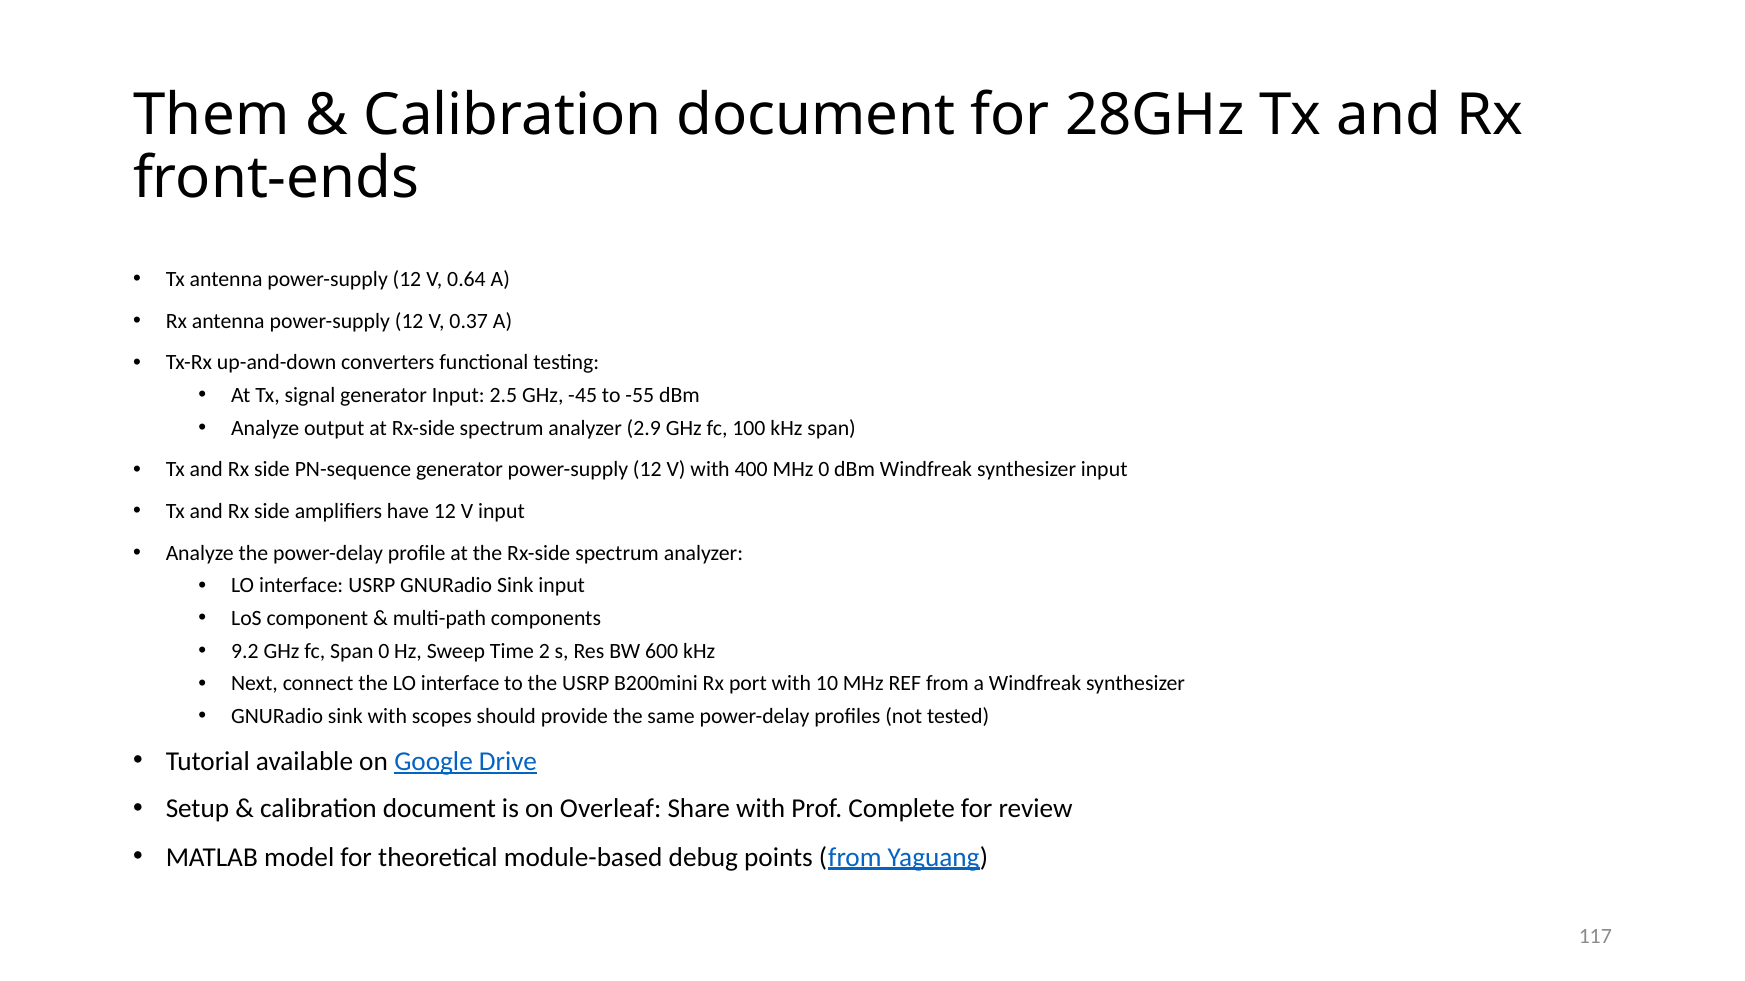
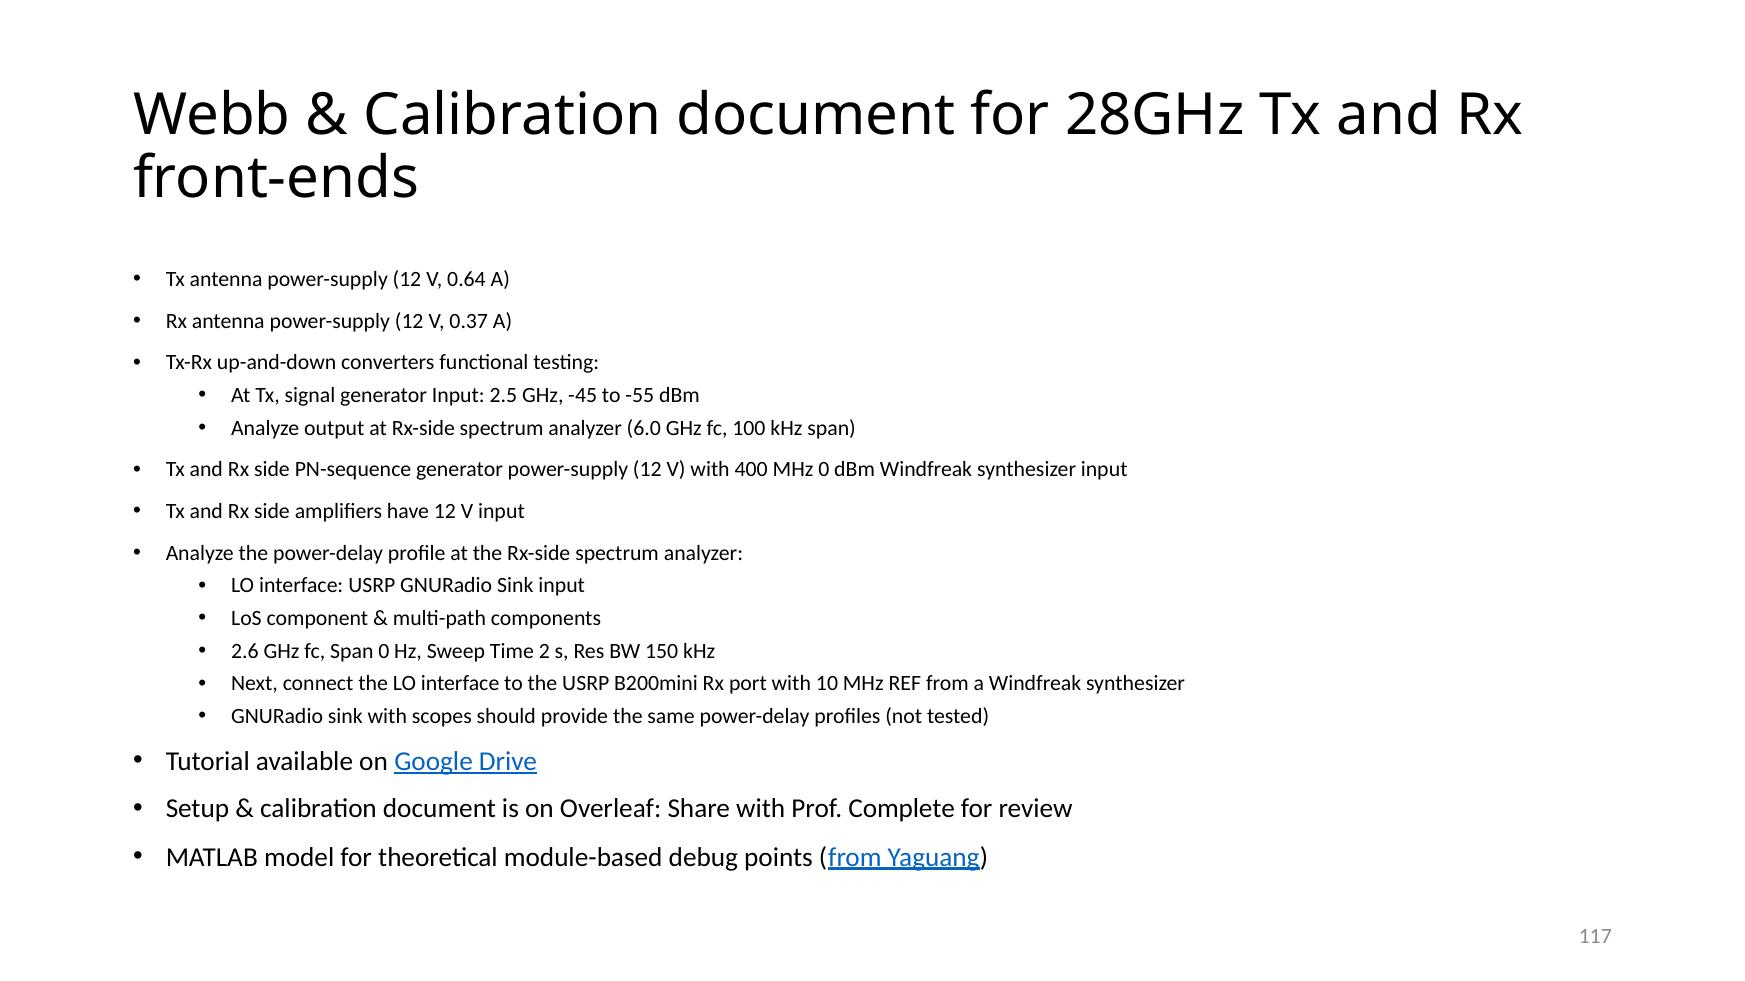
Them: Them -> Webb
2.9: 2.9 -> 6.0
9.2: 9.2 -> 2.6
600: 600 -> 150
